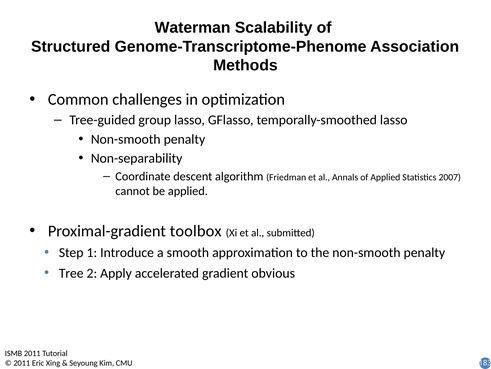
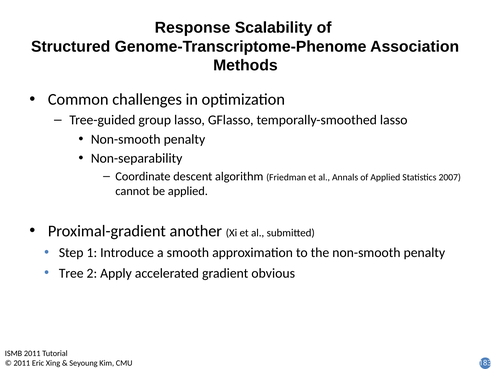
Waterman: Waterman -> Response
toolbox: toolbox -> another
